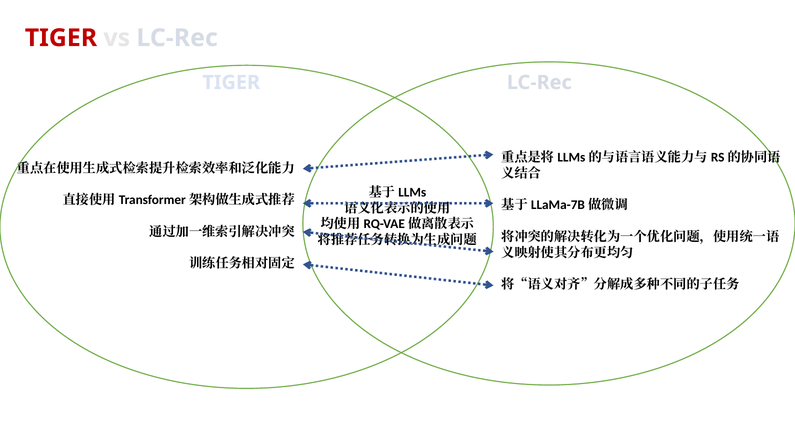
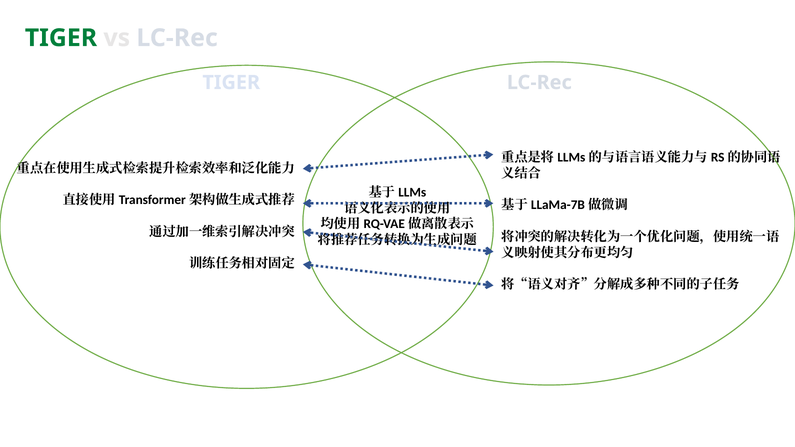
TIGER at (61, 38) colour: red -> green
